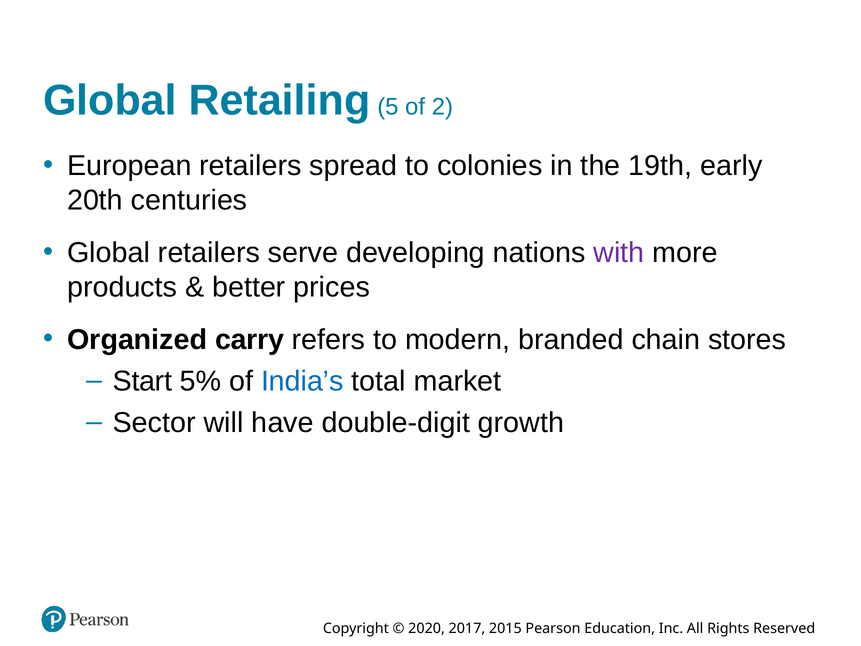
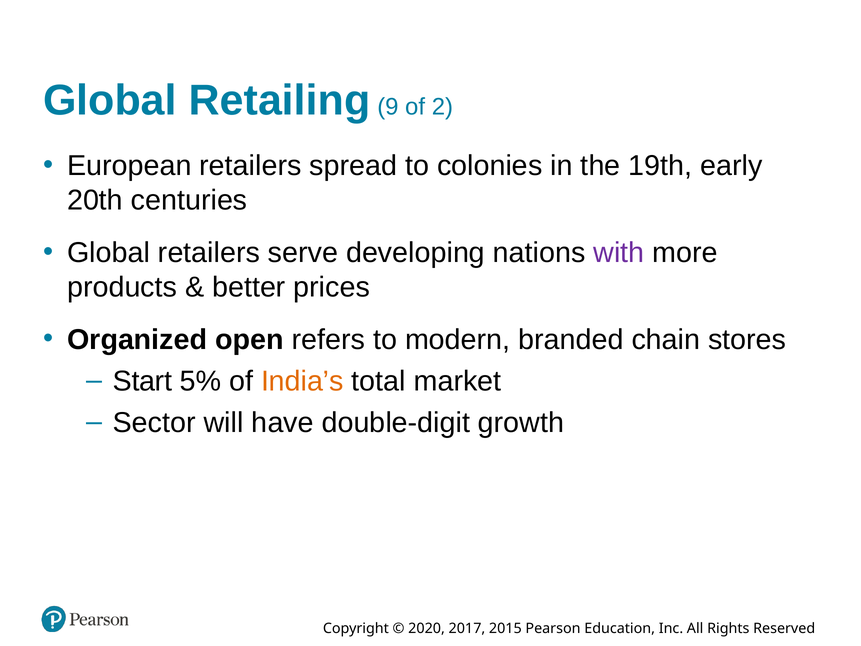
5: 5 -> 9
carry: carry -> open
India’s colour: blue -> orange
